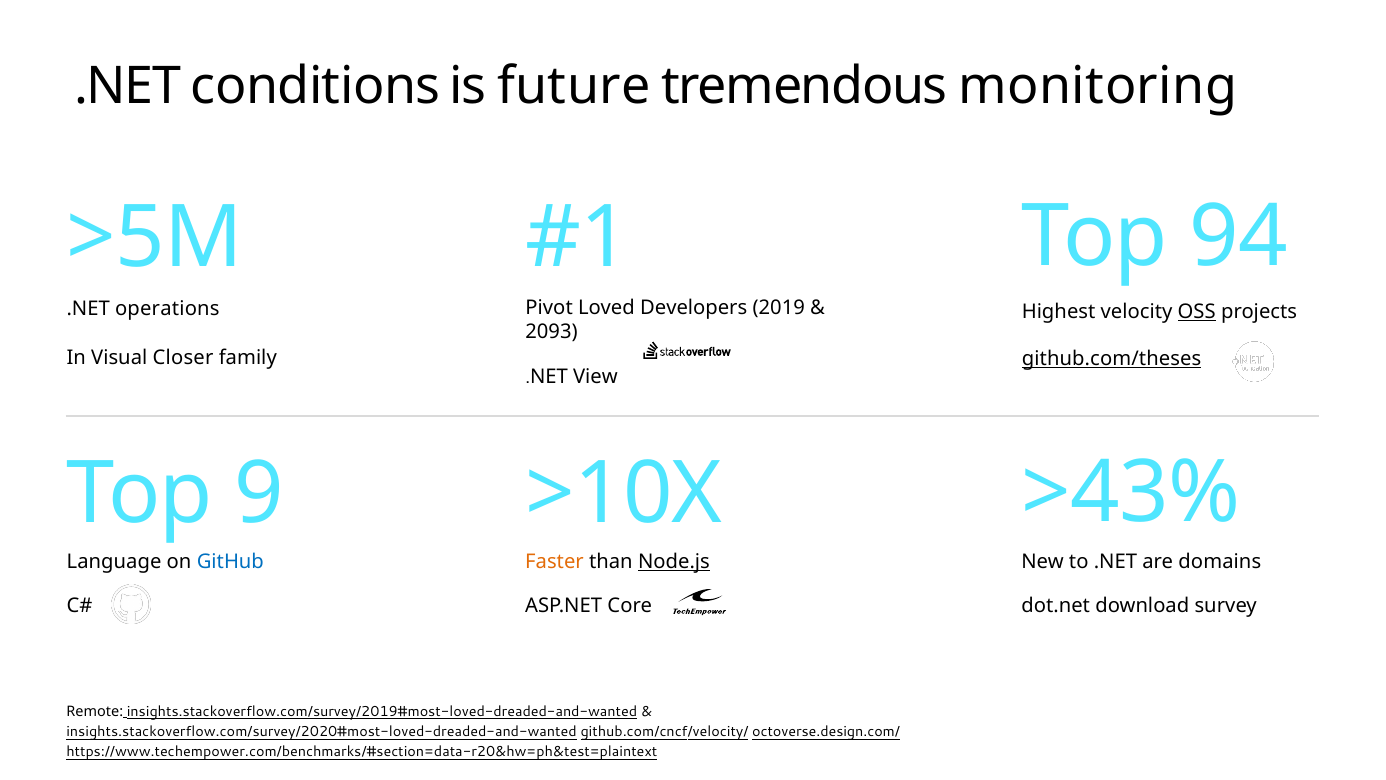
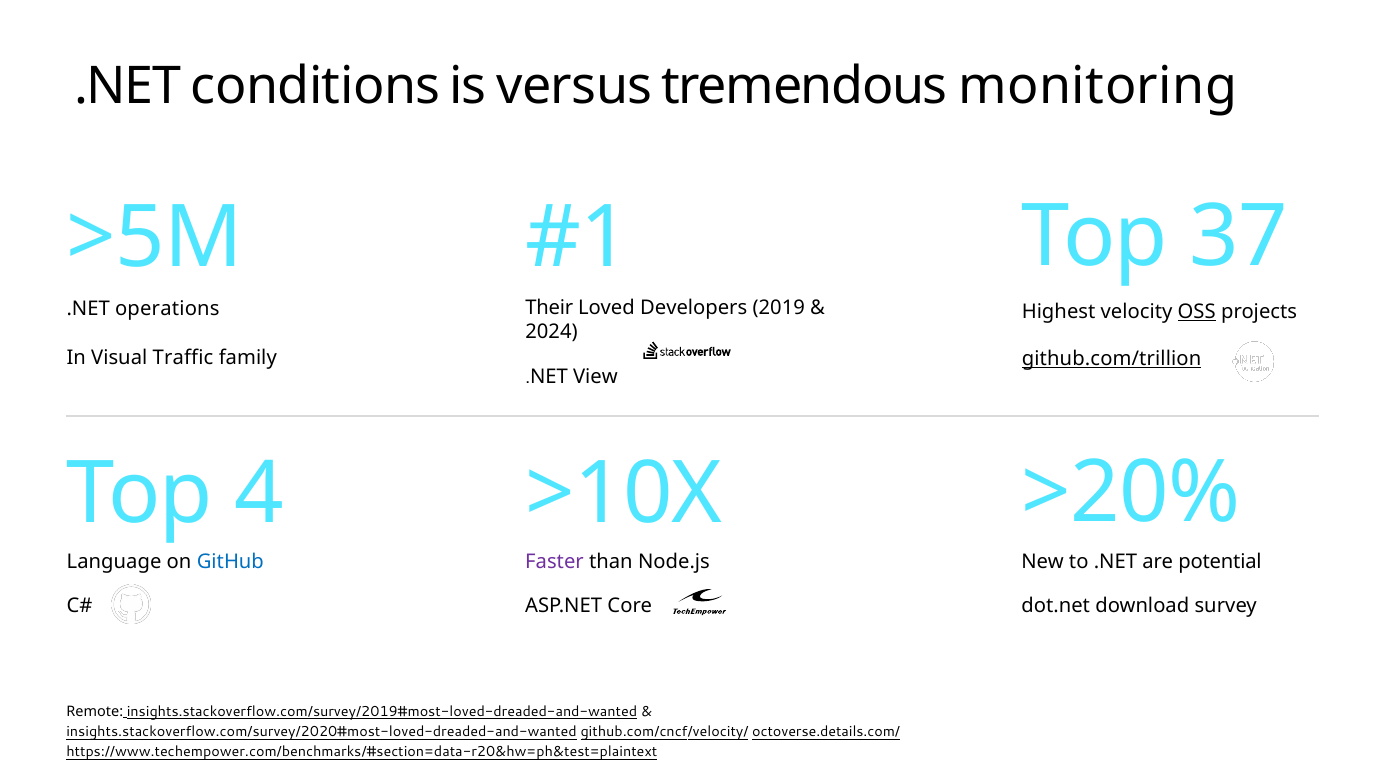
future: future -> versus
94: 94 -> 37
Pivot: Pivot -> Their
2093: 2093 -> 2024
Closer: Closer -> Traffic
github.com/theses: github.com/theses -> github.com/trillion
>43%: >43% -> >20%
9: 9 -> 4
Faster colour: orange -> purple
Node.js underline: present -> none
domains: domains -> potential
octoverse.design.com/: octoverse.design.com/ -> octoverse.details.com/
